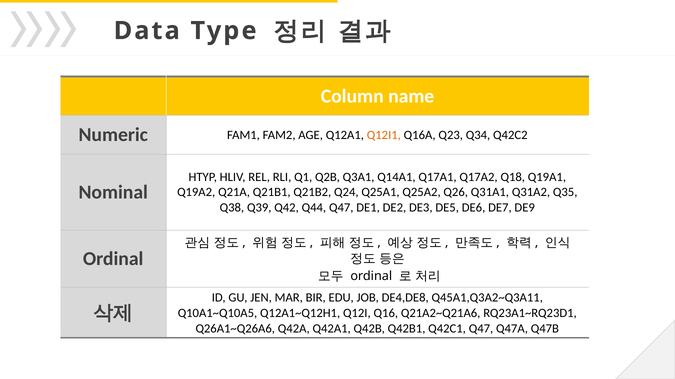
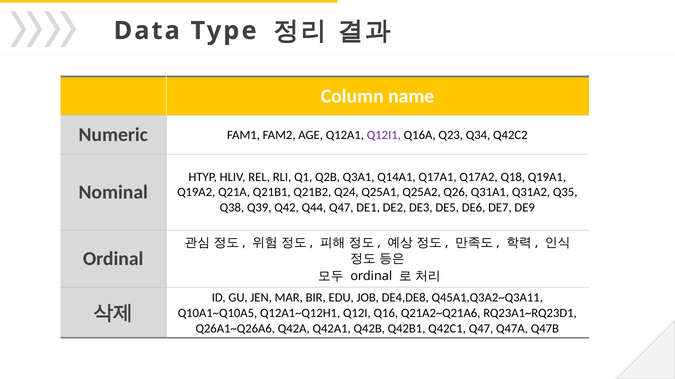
Q12I1 colour: orange -> purple
